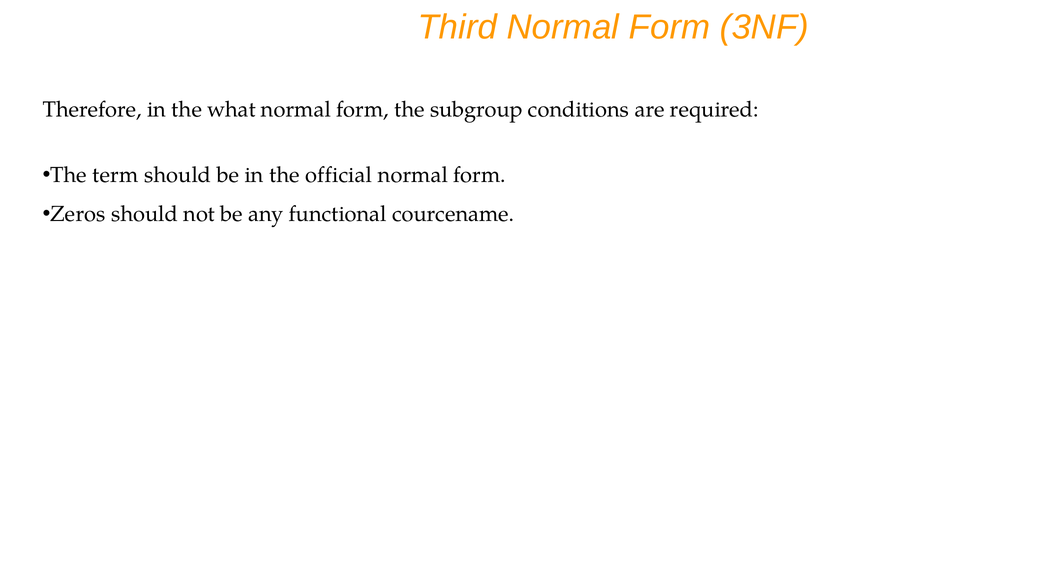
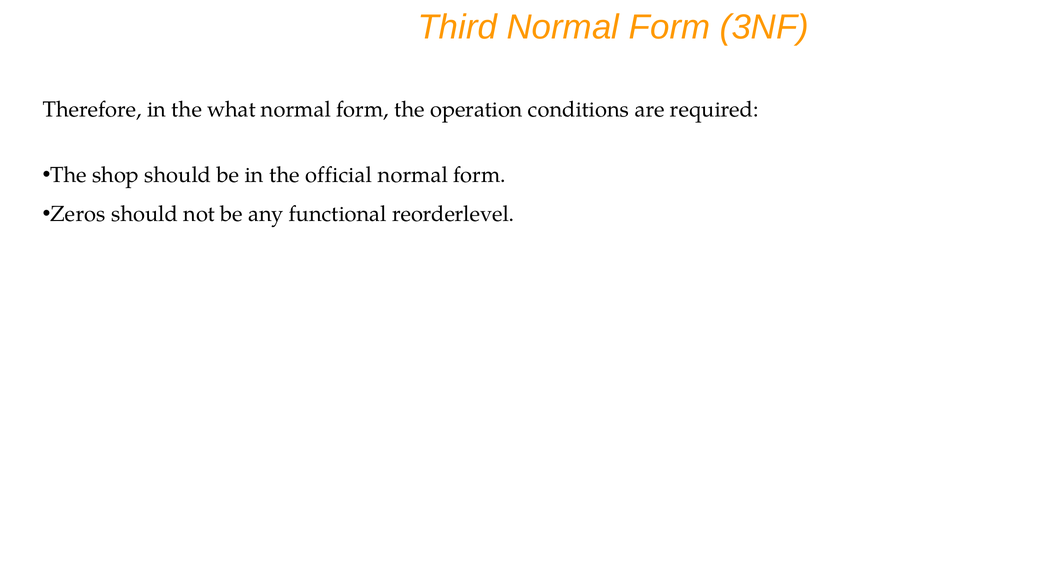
subgroup: subgroup -> operation
term: term -> shop
courcename: courcename -> reorderlevel
